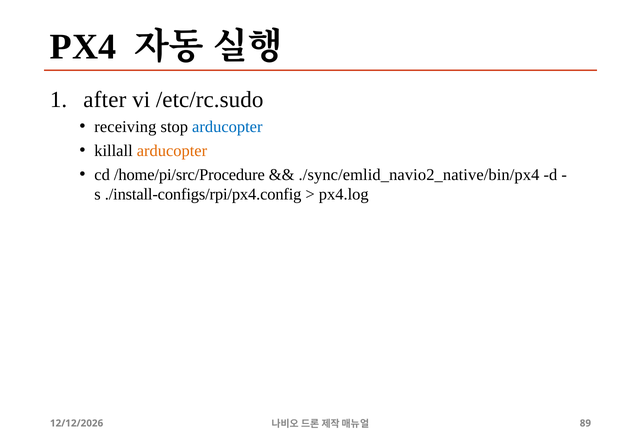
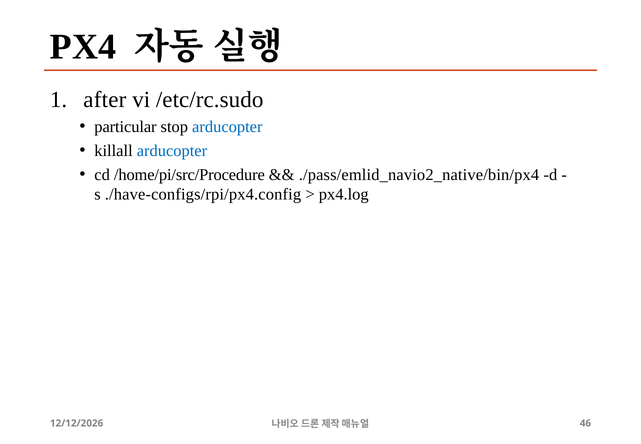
receiving: receiving -> particular
arducopter at (172, 151) colour: orange -> blue
./sync/emlid_navio2_native/bin/px4: ./sync/emlid_navio2_native/bin/px4 -> ./pass/emlid_navio2_native/bin/px4
./install-configs/rpi/px4.config: ./install-configs/rpi/px4.config -> ./have-configs/rpi/px4.config
89: 89 -> 46
